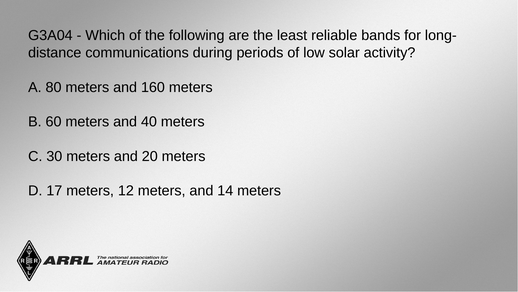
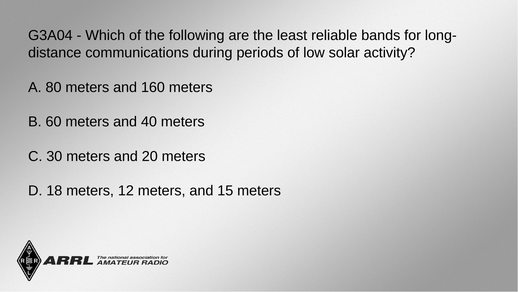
17: 17 -> 18
14: 14 -> 15
